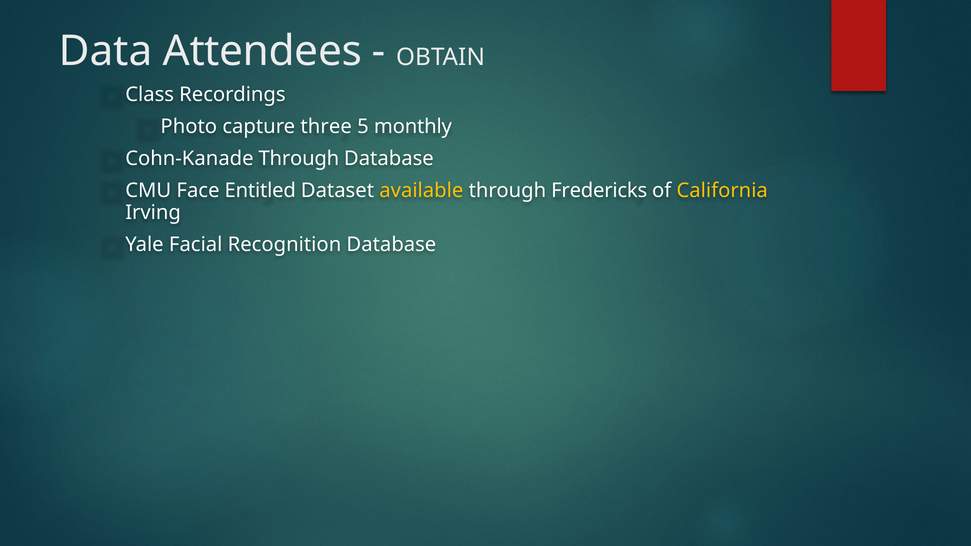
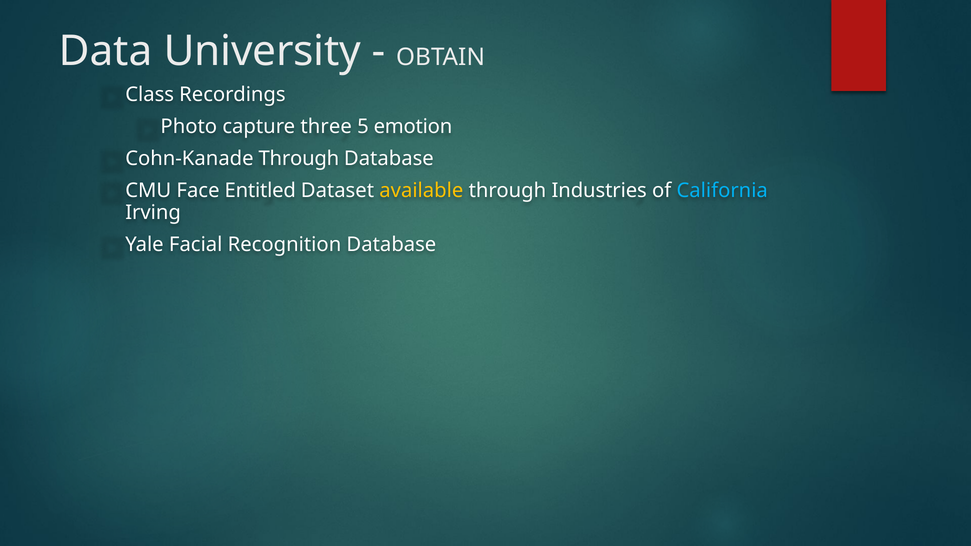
Attendees: Attendees -> University
monthly: monthly -> emotion
Fredericks: Fredericks -> Industries
California colour: yellow -> light blue
